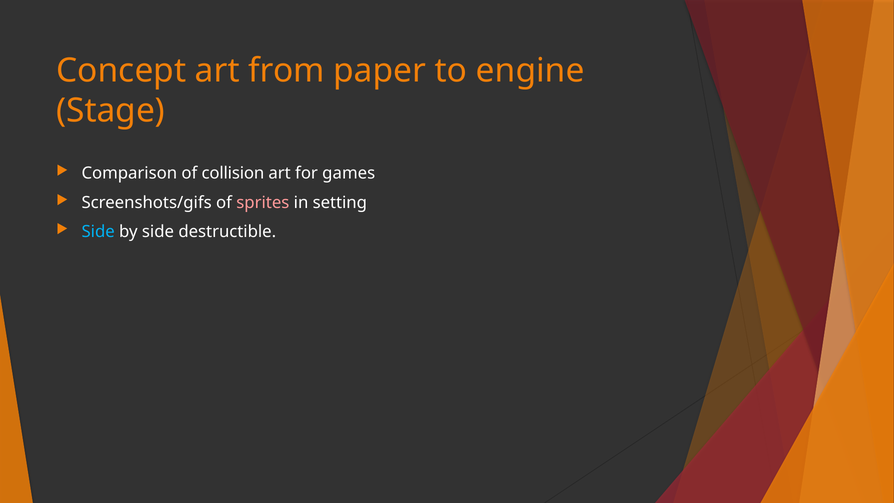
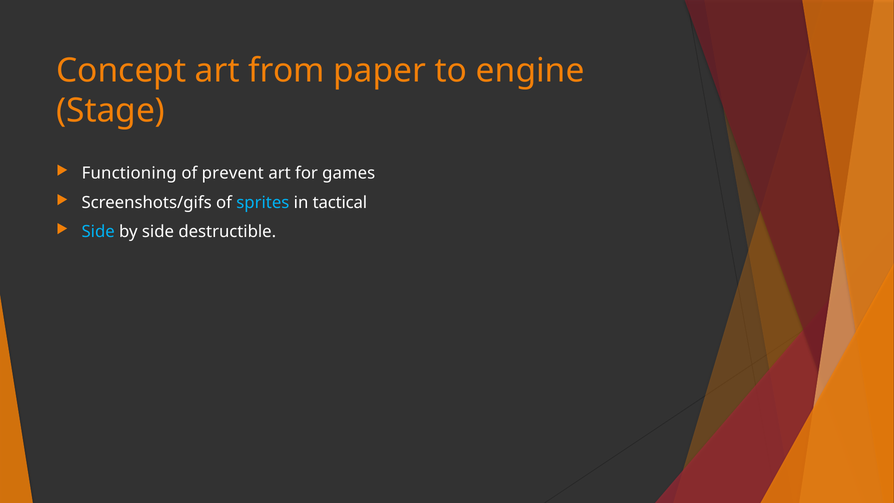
Comparison: Comparison -> Functioning
collision: collision -> prevent
sprites colour: pink -> light blue
setting: setting -> tactical
